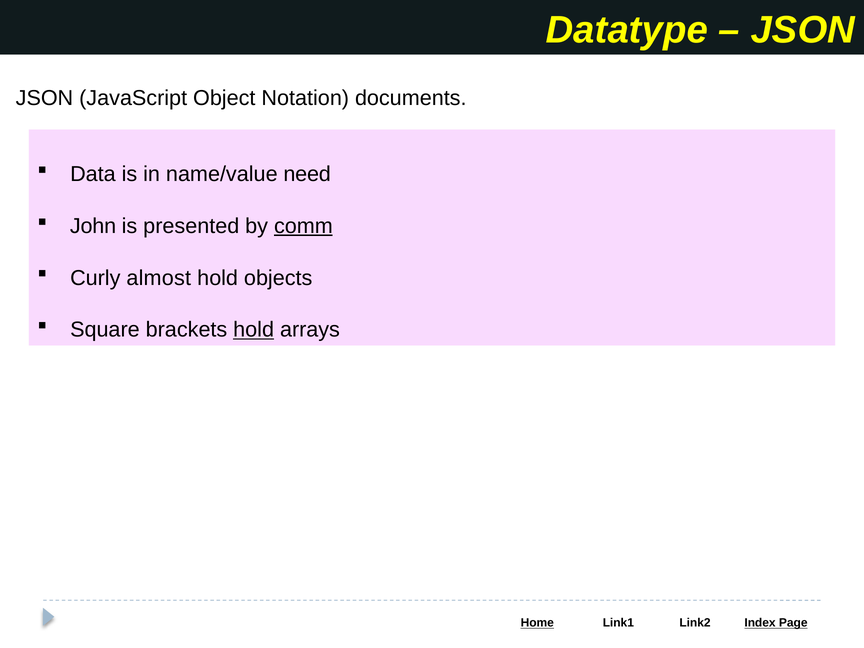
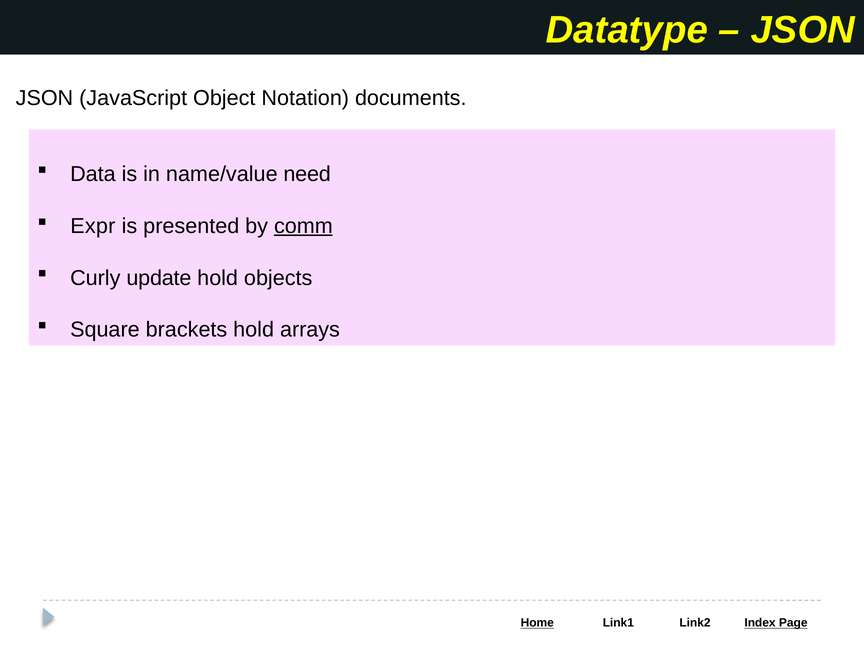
John: John -> Expr
almost: almost -> update
hold at (254, 330) underline: present -> none
